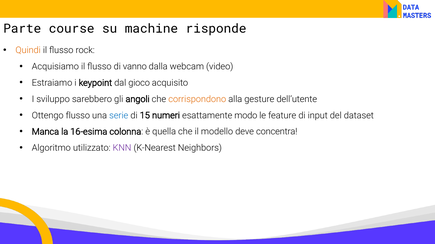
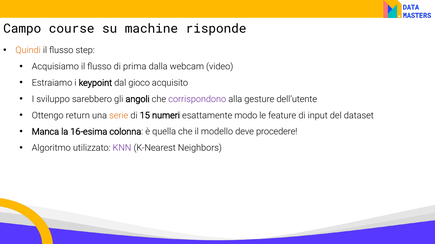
Parte: Parte -> Campo
rock: rock -> step
vanno: vanno -> prima
corrispondono colour: orange -> purple
Ottengo flusso: flusso -> return
serie colour: blue -> orange
concentra: concentra -> procedere
